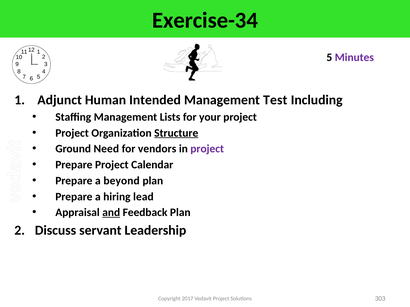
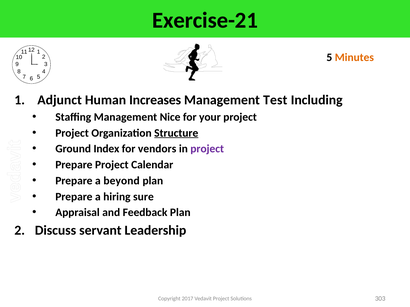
Exercise-34: Exercise-34 -> Exercise-21
Minutes colour: purple -> orange
Intended: Intended -> Increases
Lists: Lists -> Nice
Need: Need -> Index
lead: lead -> sure
and underline: present -> none
